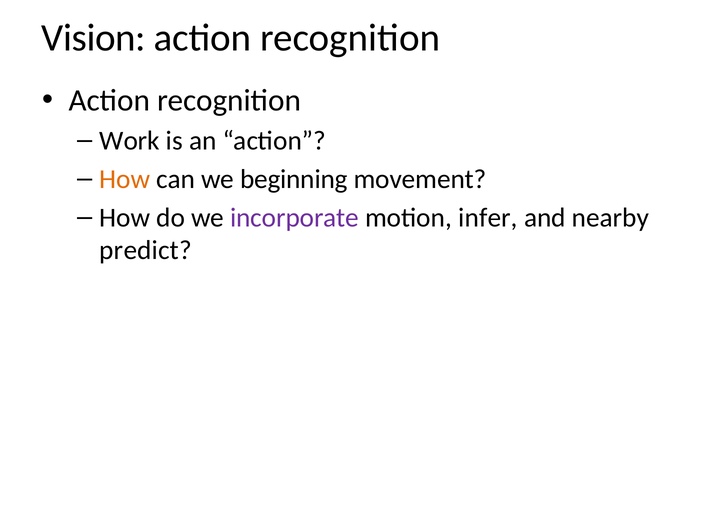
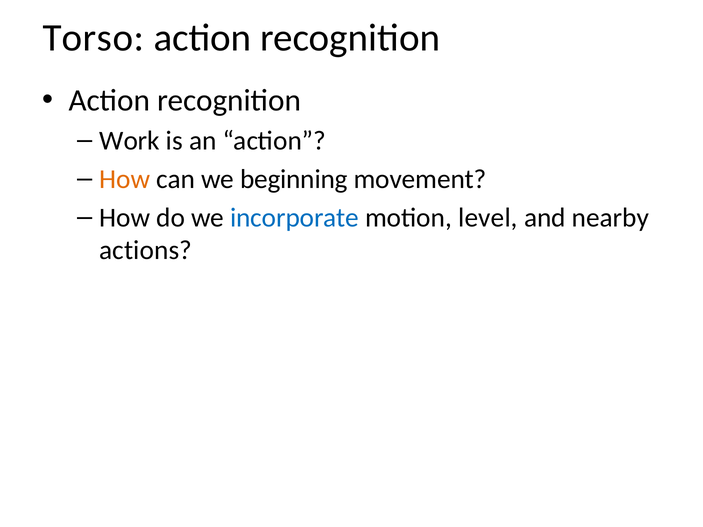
Vision: Vision -> Torso
incorporate colour: purple -> blue
infer: infer -> level
predict: predict -> actions
